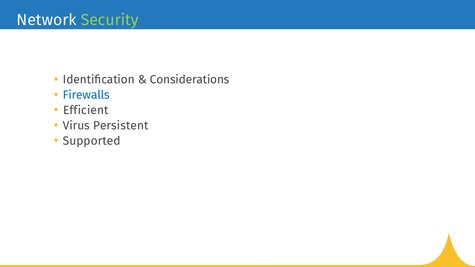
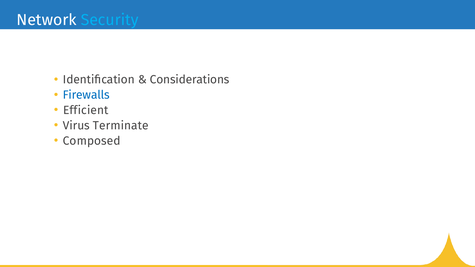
Security colour: light green -> light blue
Persistent: Persistent -> Terminate
Supported: Supported -> Composed
